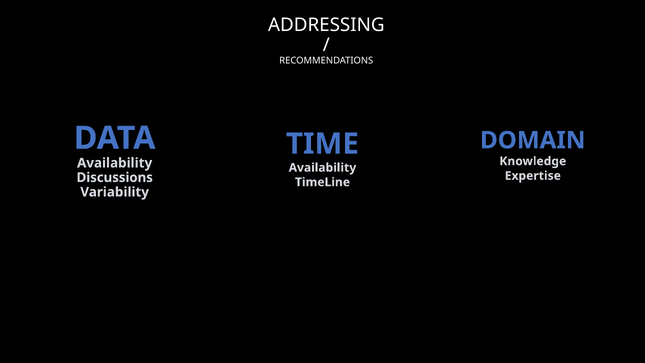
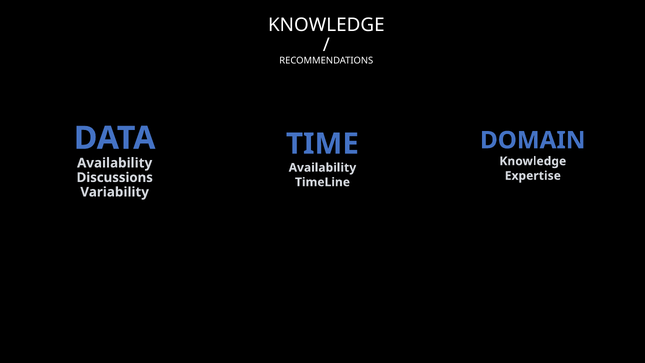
ADDRESSING at (326, 25): ADDRESSING -> KNOWLEDGE
